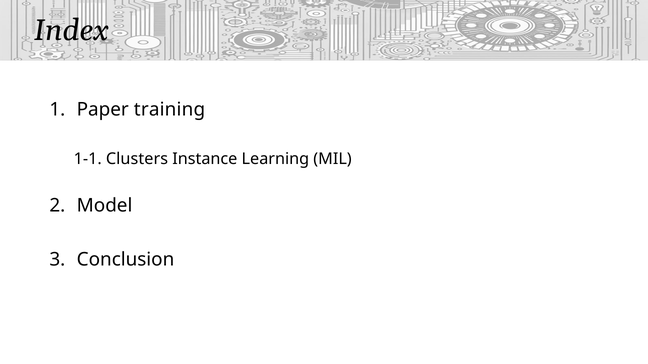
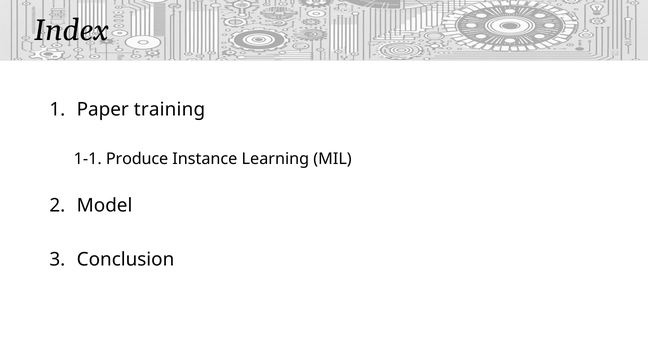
Clusters: Clusters -> Produce
